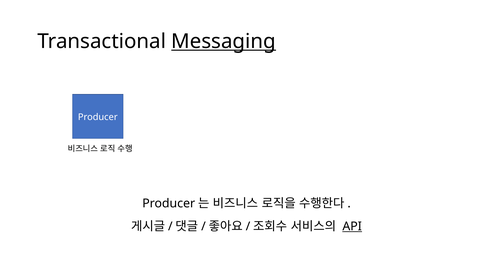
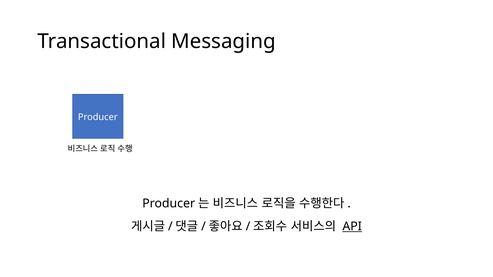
Messaging underline: present -> none
